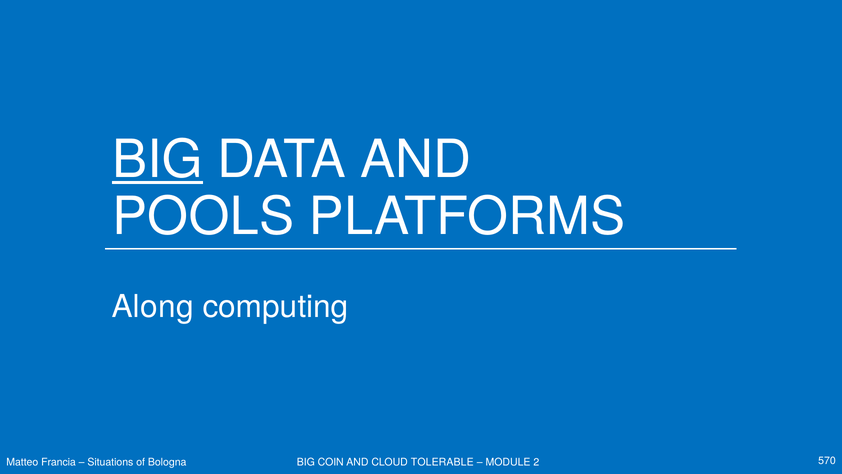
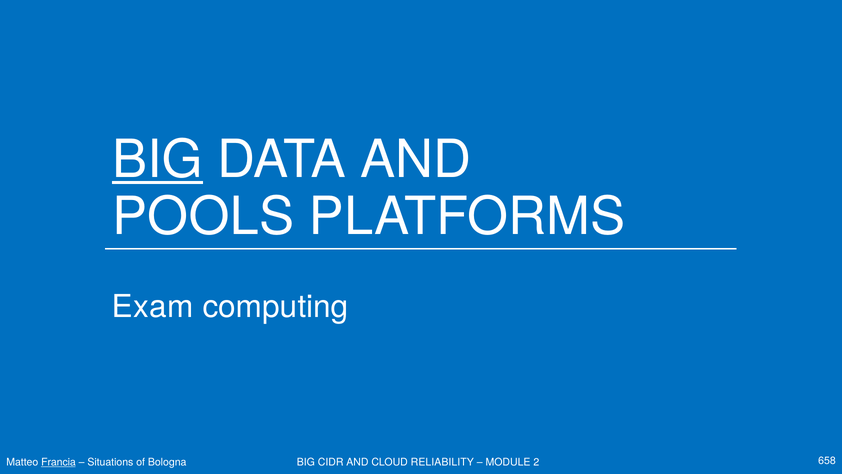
Along: Along -> Exam
Francia underline: none -> present
COIN: COIN -> CIDR
TOLERABLE: TOLERABLE -> RELIABILITY
570: 570 -> 658
